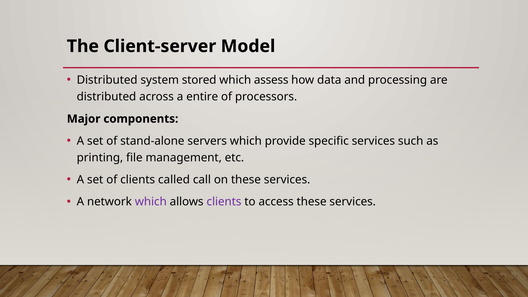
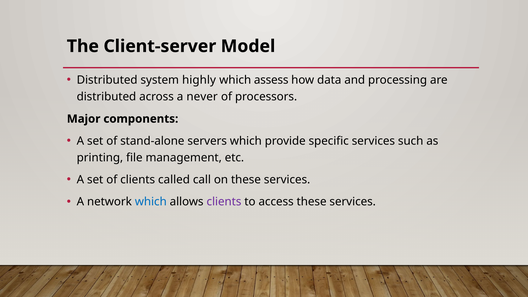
stored: stored -> highly
entire: entire -> never
which at (151, 202) colour: purple -> blue
